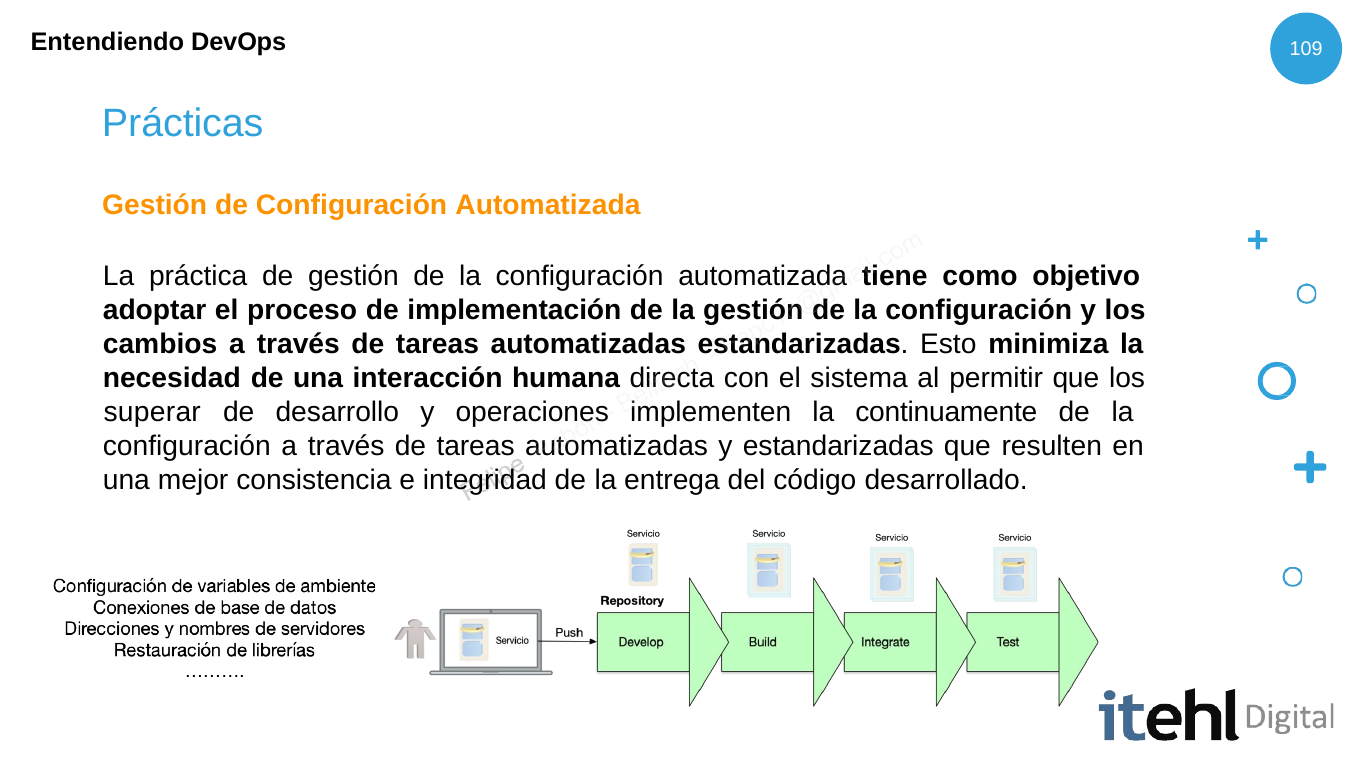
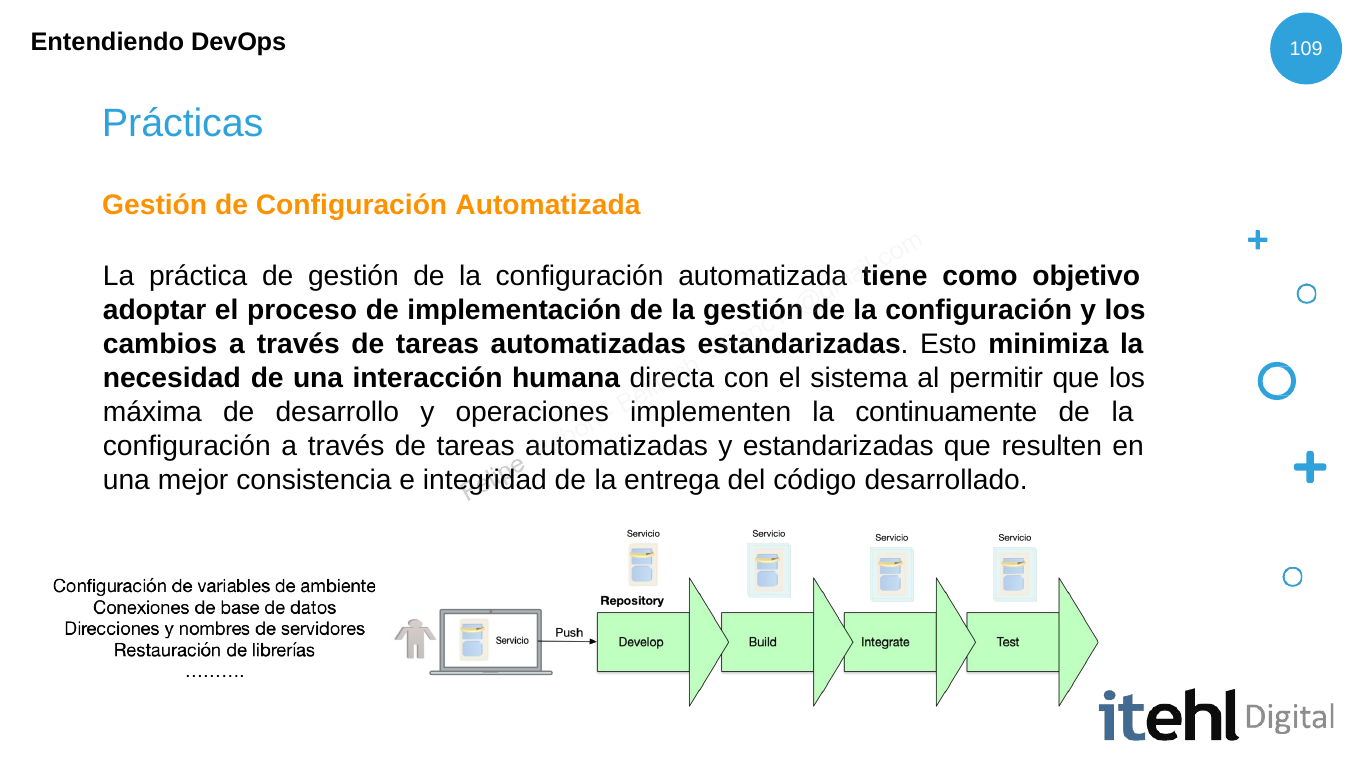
superar: superar -> máxima
